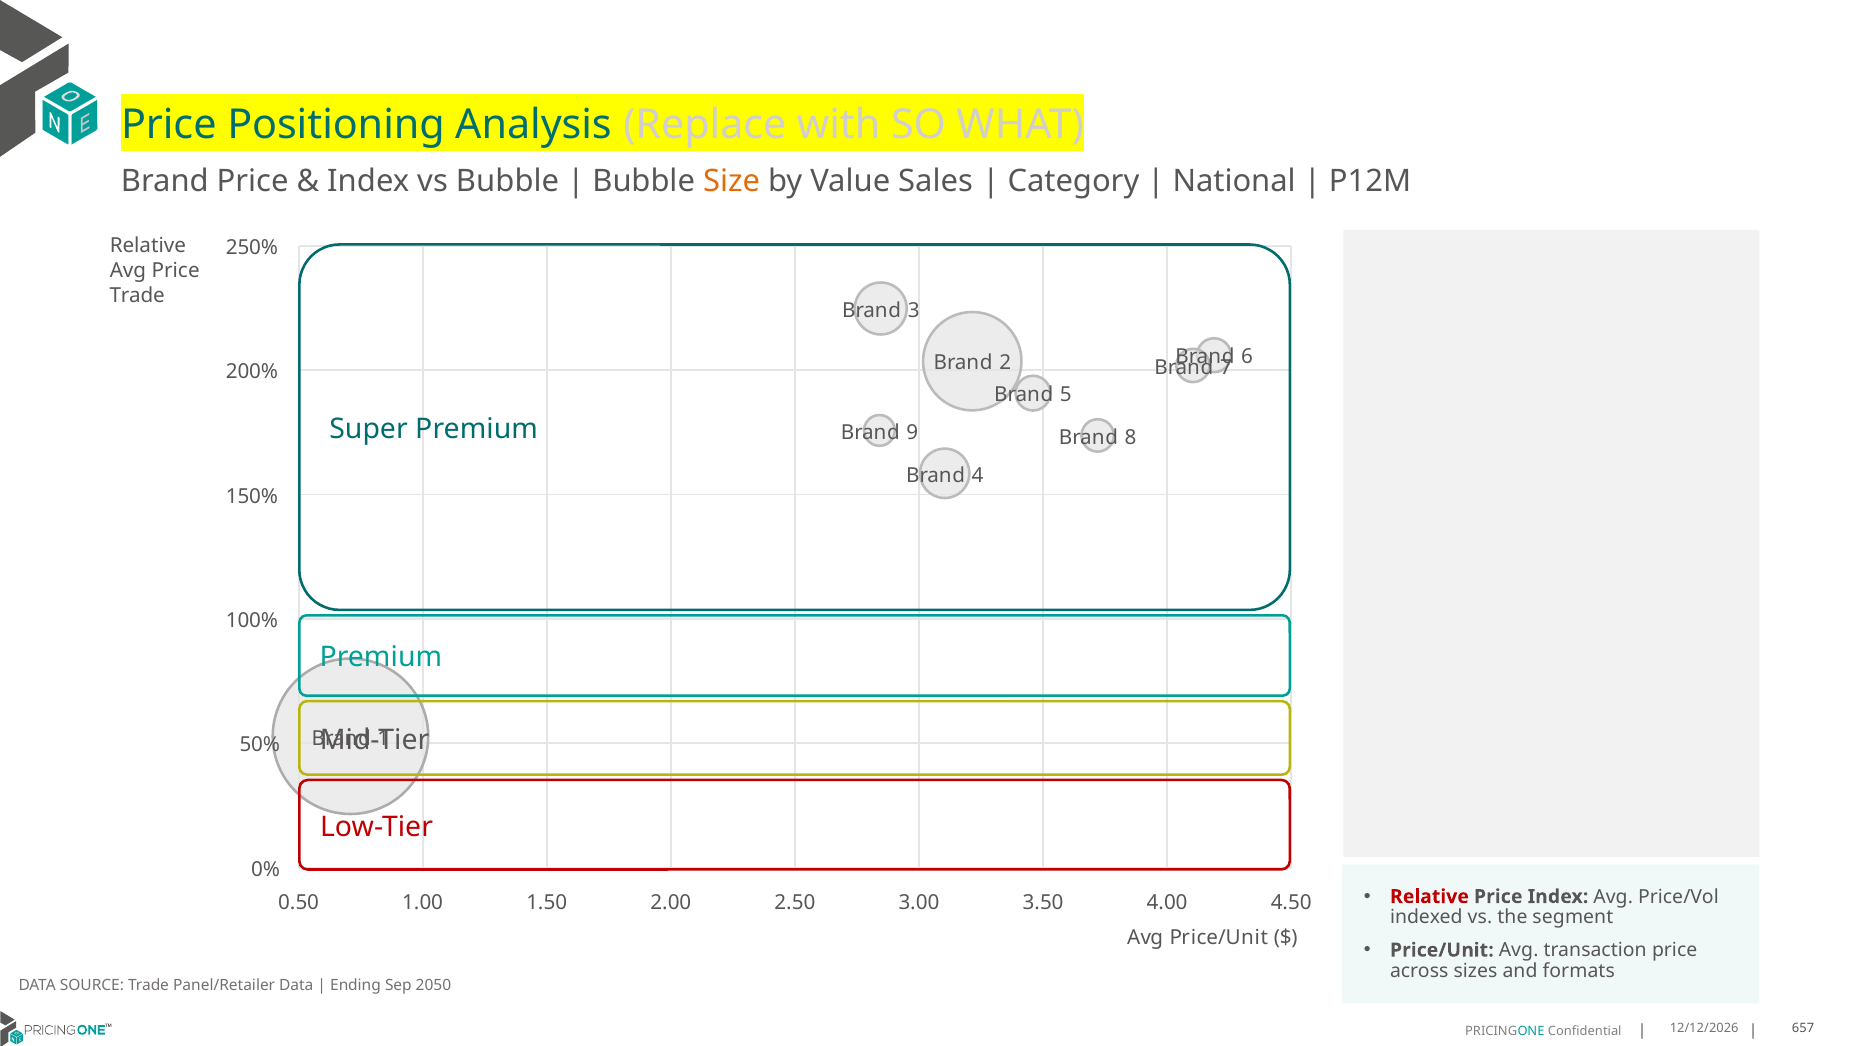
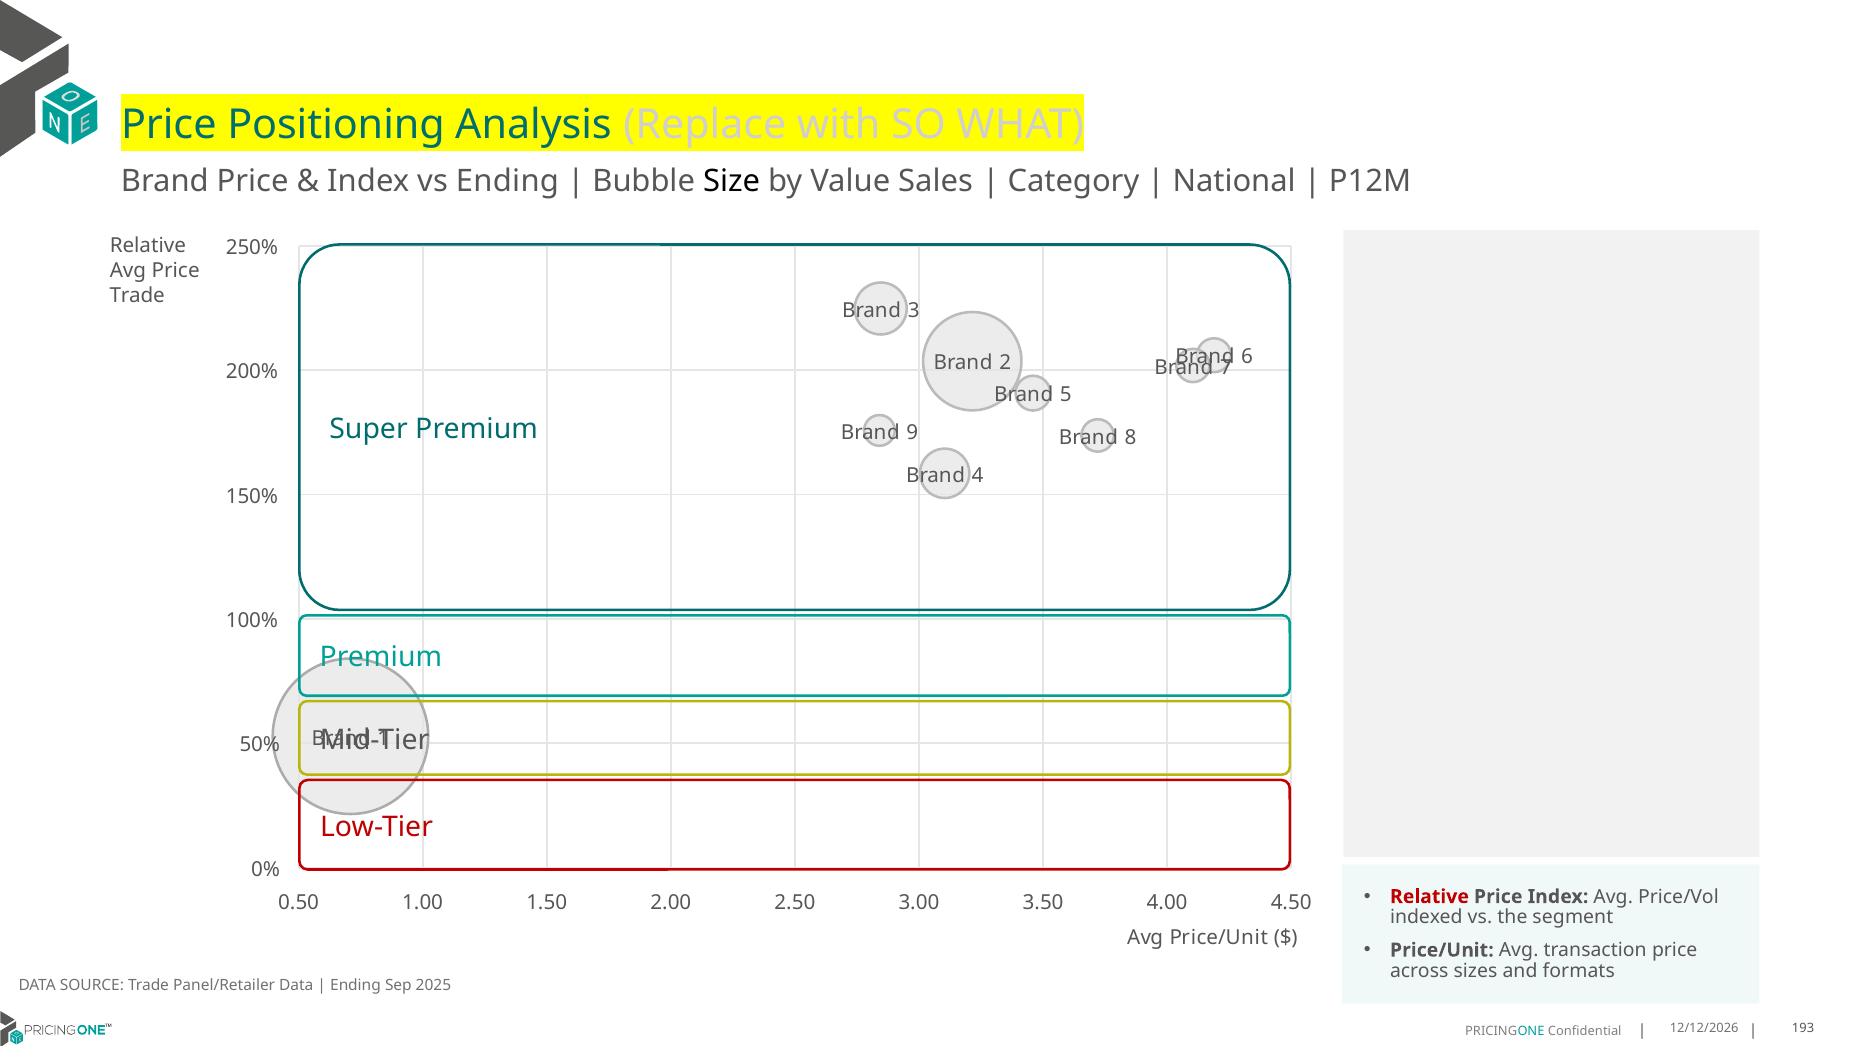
vs Bubble: Bubble -> Ending
Size colour: orange -> black
2050: 2050 -> 2025
657: 657 -> 193
